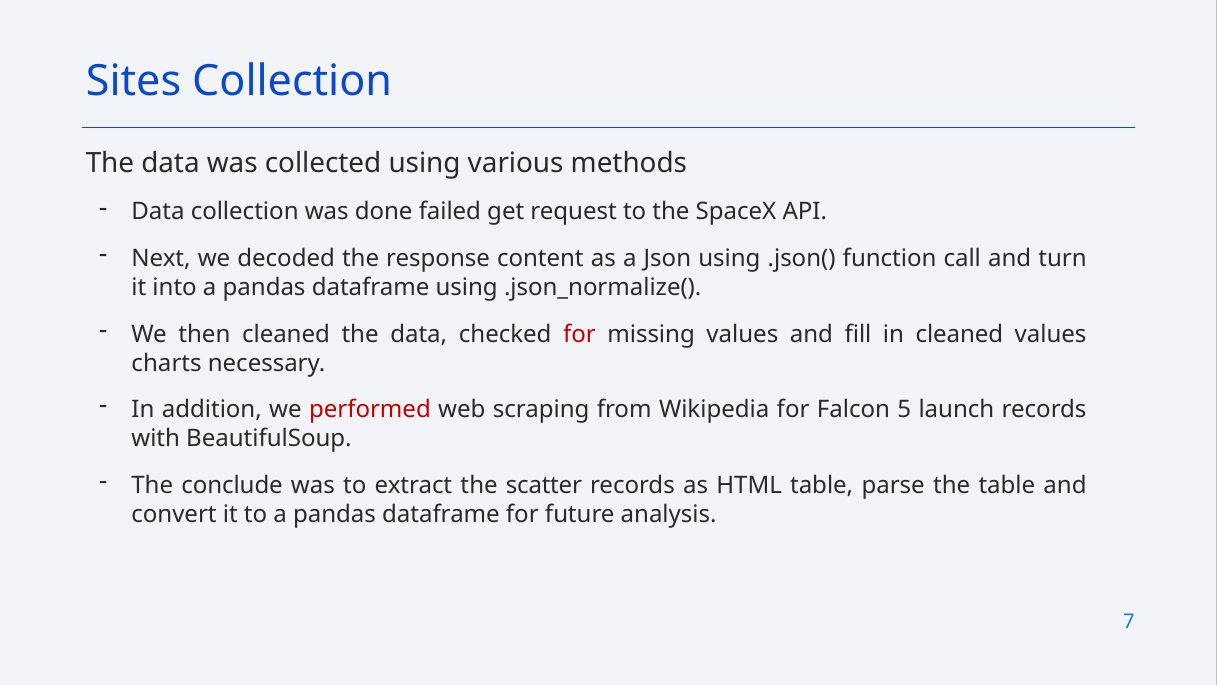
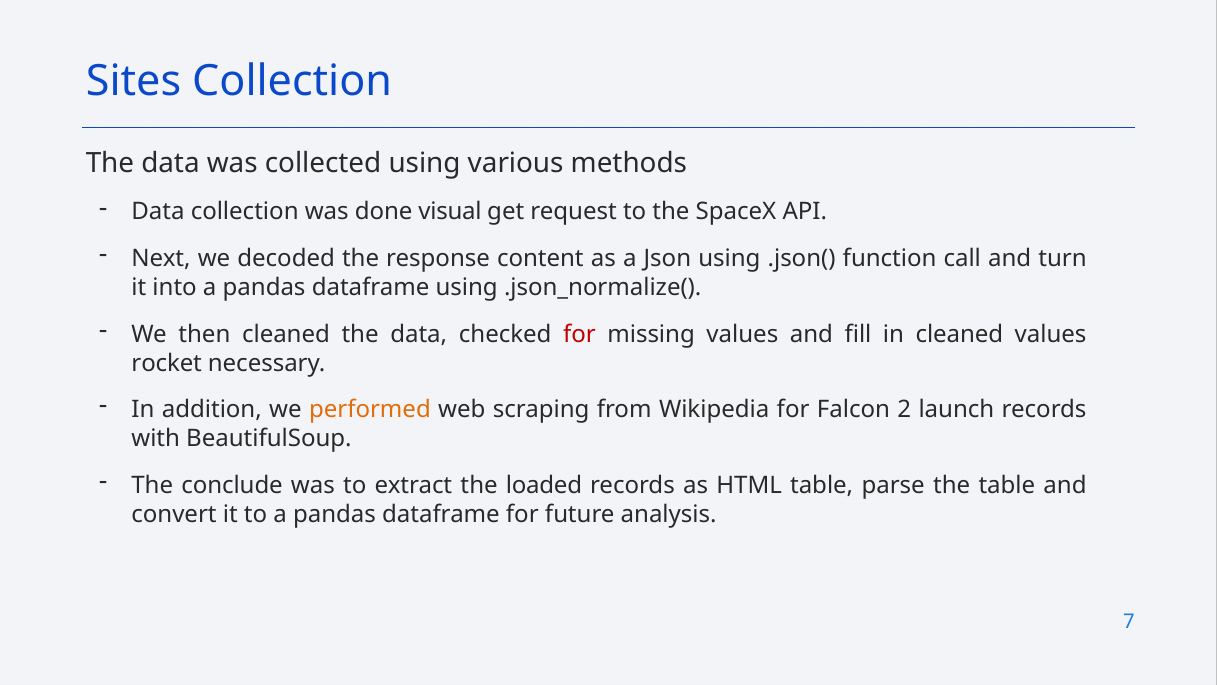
failed: failed -> visual
charts: charts -> rocket
performed colour: red -> orange
5: 5 -> 2
scatter: scatter -> loaded
